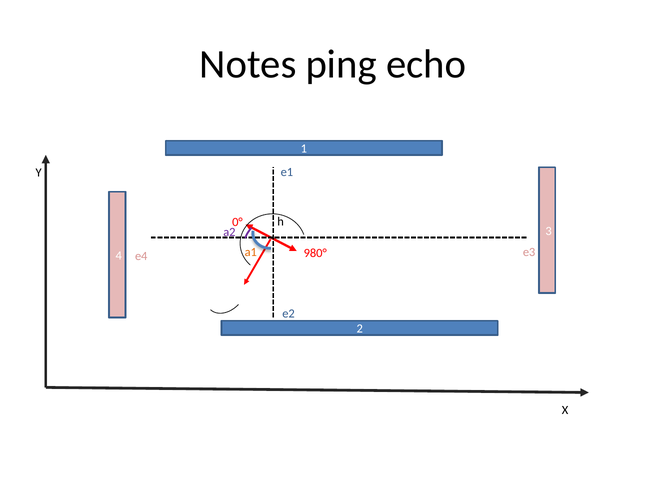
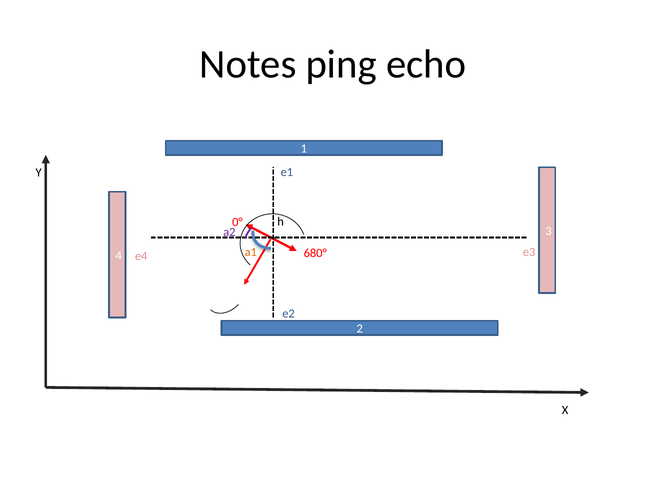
980°: 980° -> 680°
